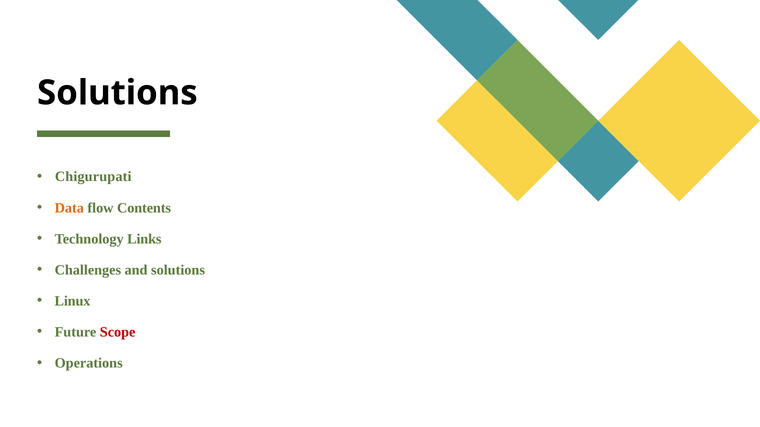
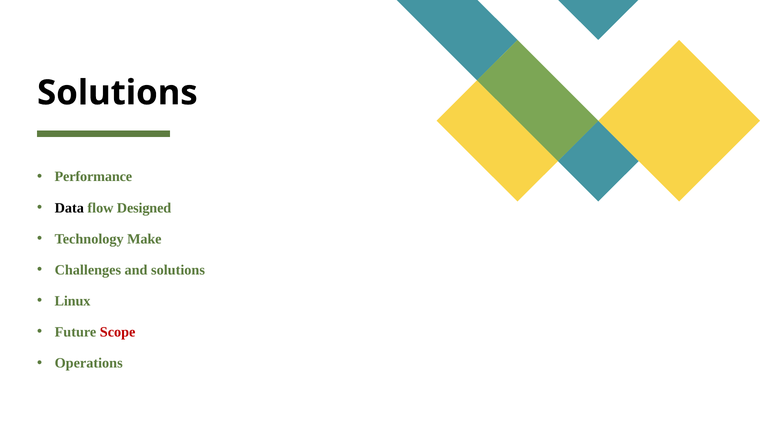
Chigurupati: Chigurupati -> Performance
Data colour: orange -> black
Contents: Contents -> Designed
Links: Links -> Make
